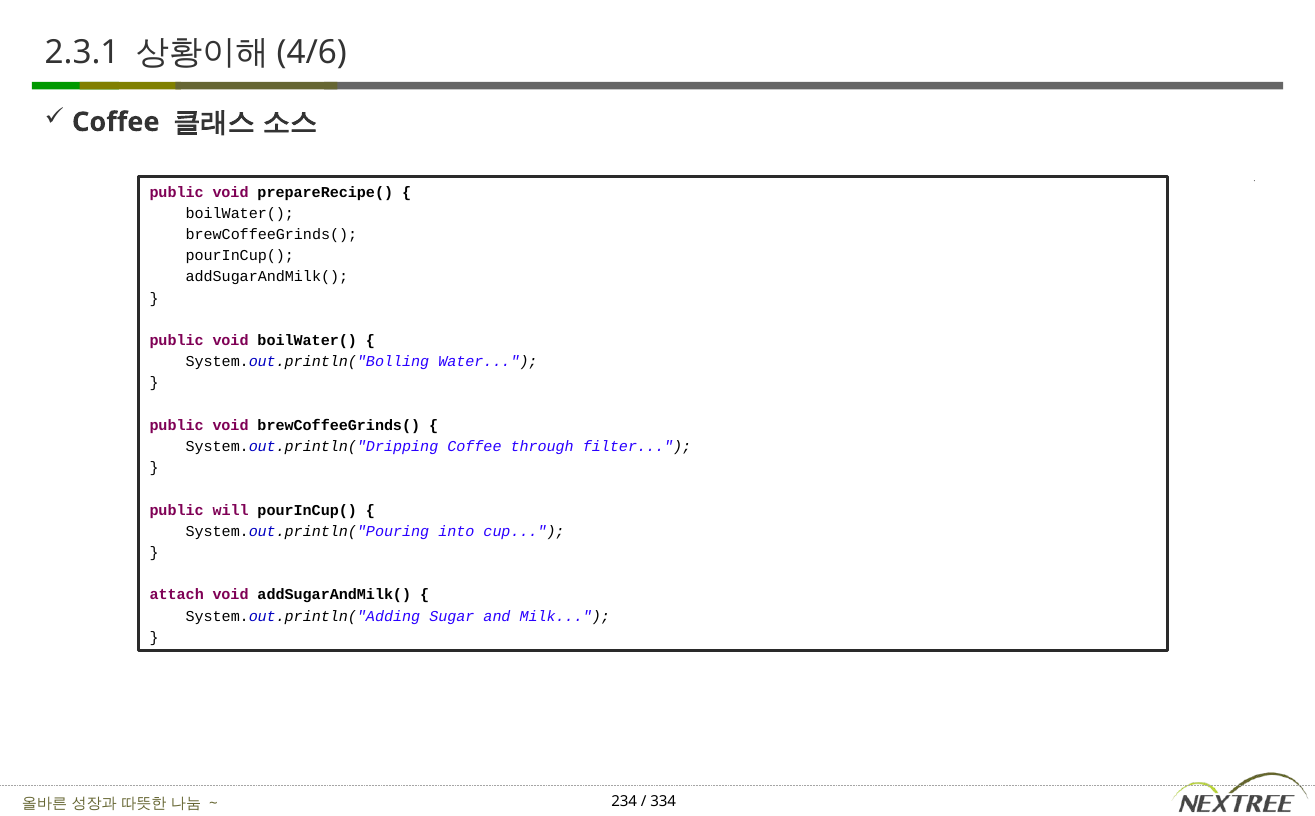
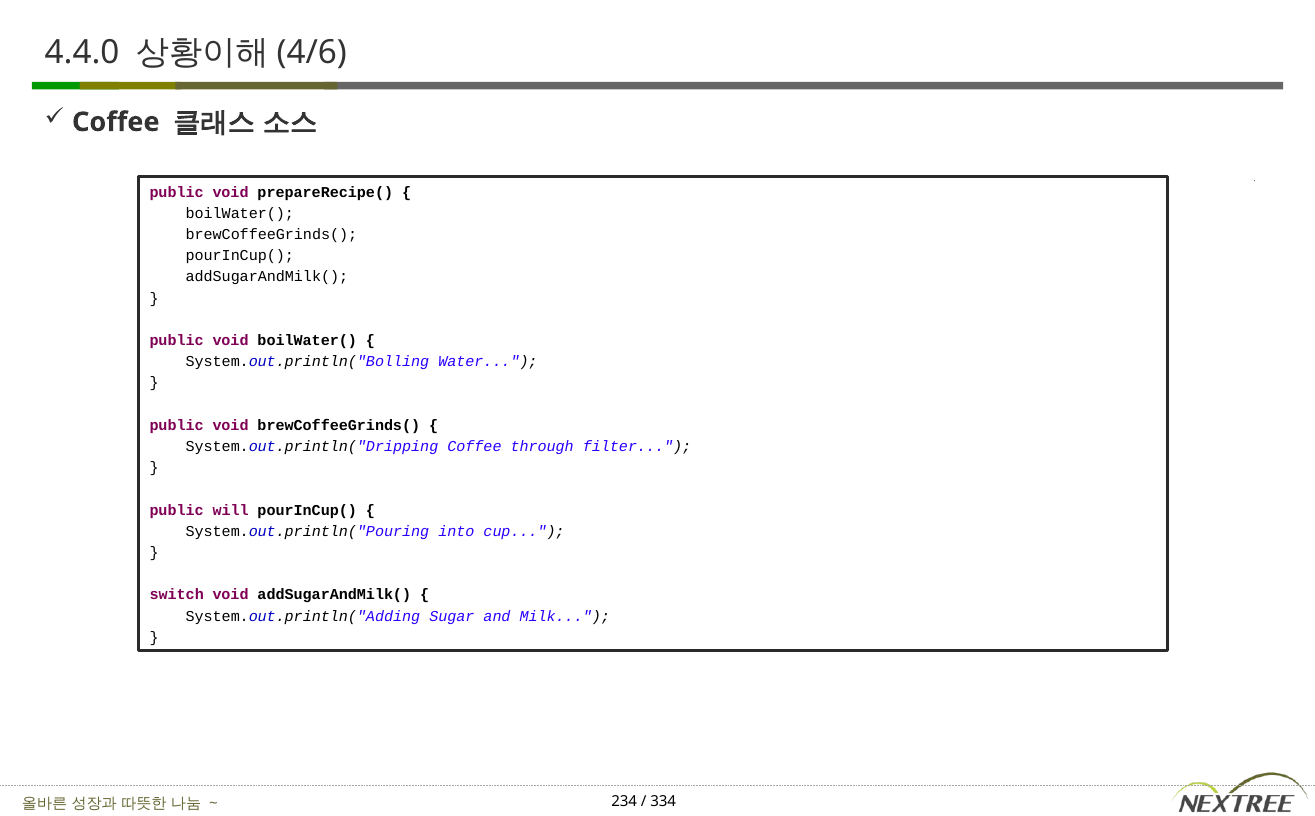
2.3.1: 2.3.1 -> 4.4.0
attach: attach -> switch
